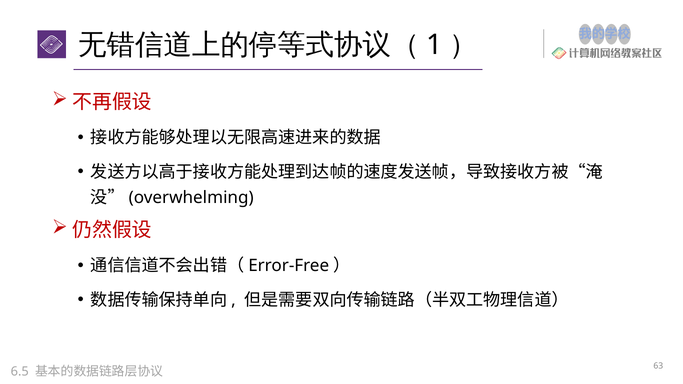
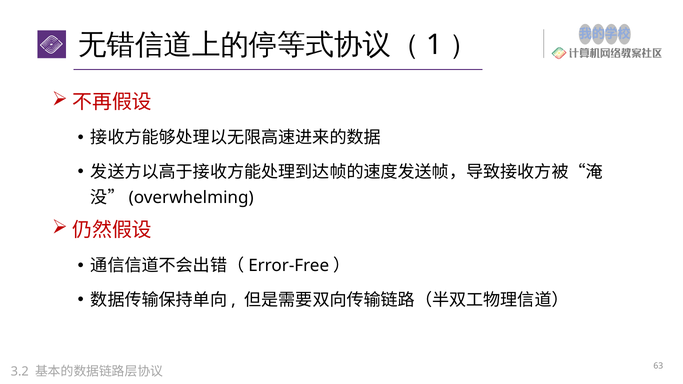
6.5: 6.5 -> 3.2
